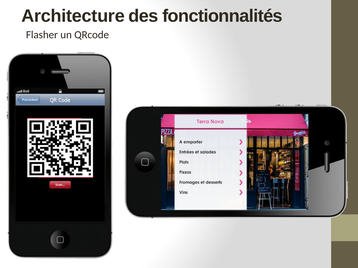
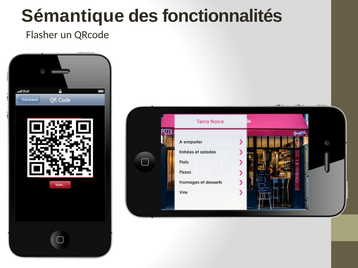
Architecture: Architecture -> Sémantique
